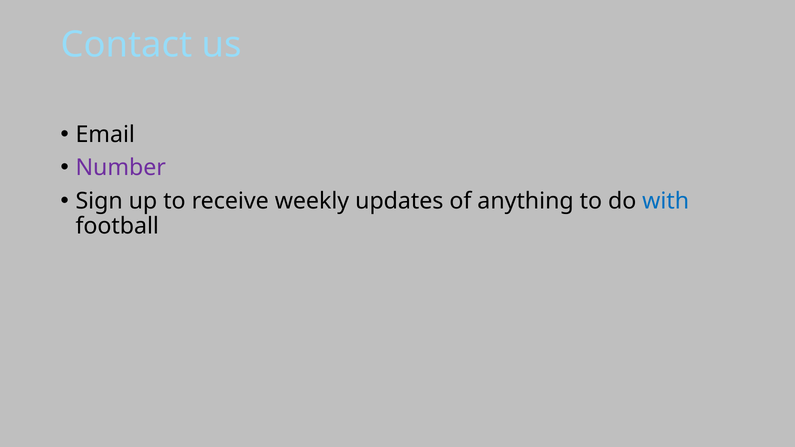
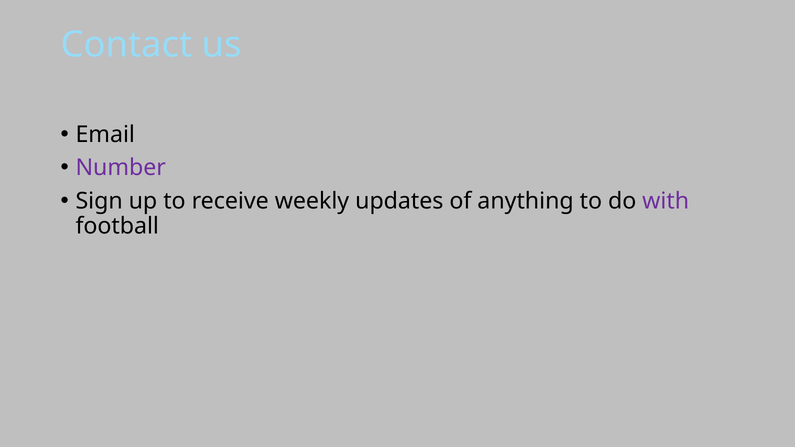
with colour: blue -> purple
